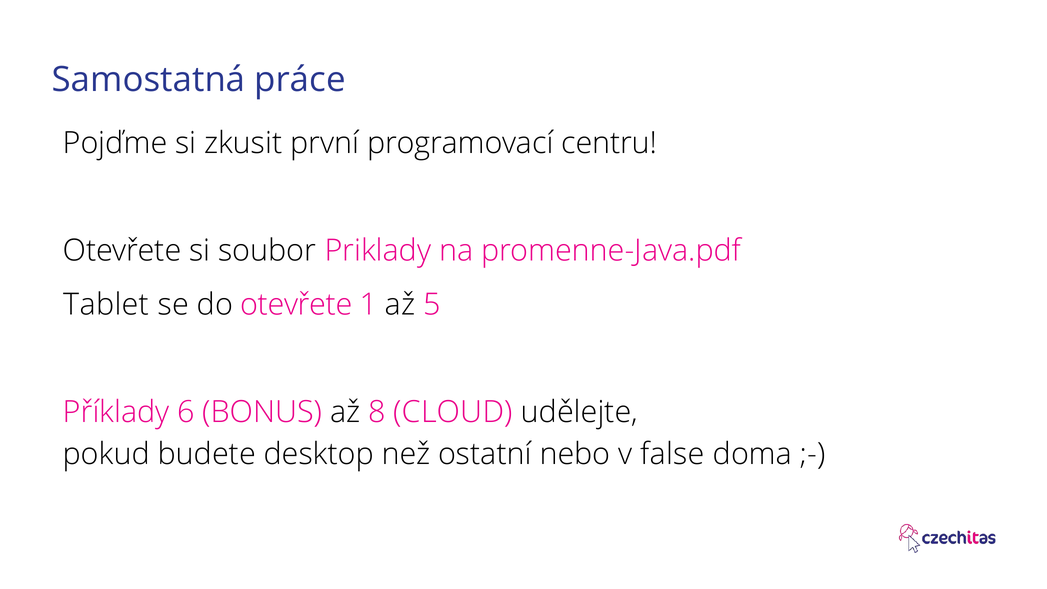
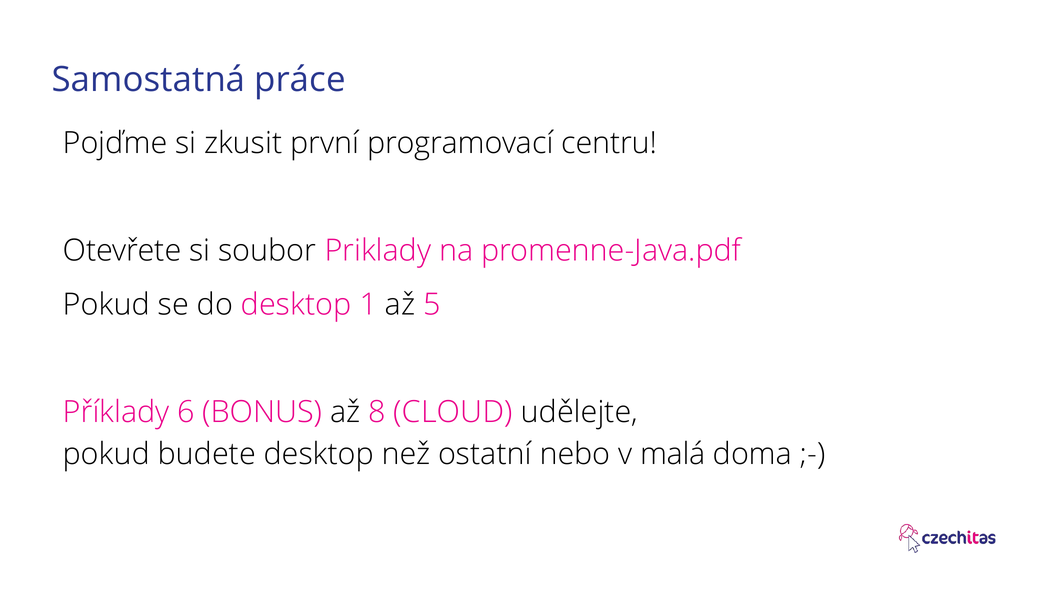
Tablet at (106, 305): Tablet -> Pokud
do otevřete: otevřete -> desktop
false: false -> malá
